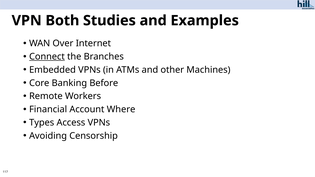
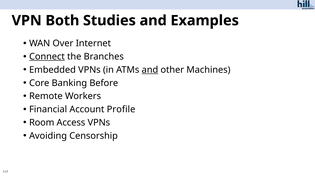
and at (150, 70) underline: none -> present
Where: Where -> Profile
Types: Types -> Room
